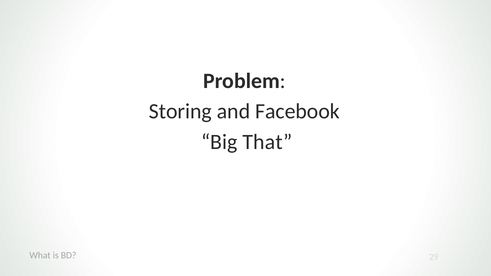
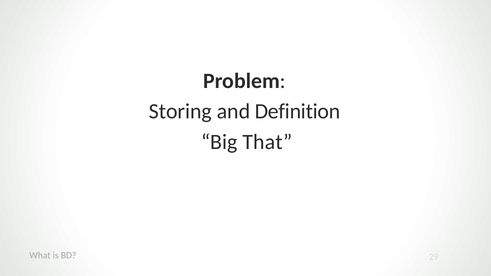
Facebook: Facebook -> Definition
